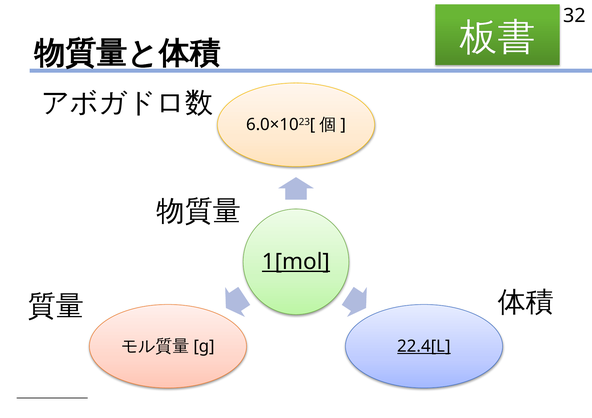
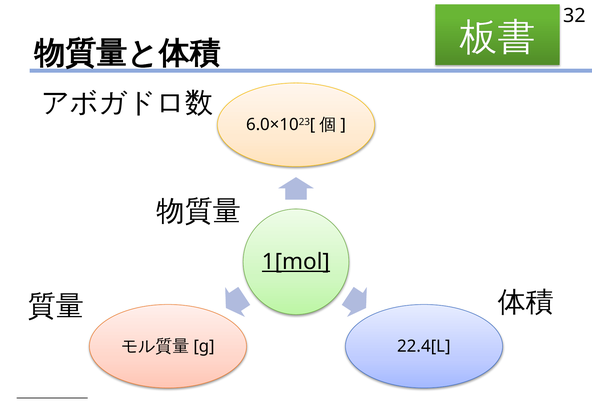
22.4[L underline: present -> none
